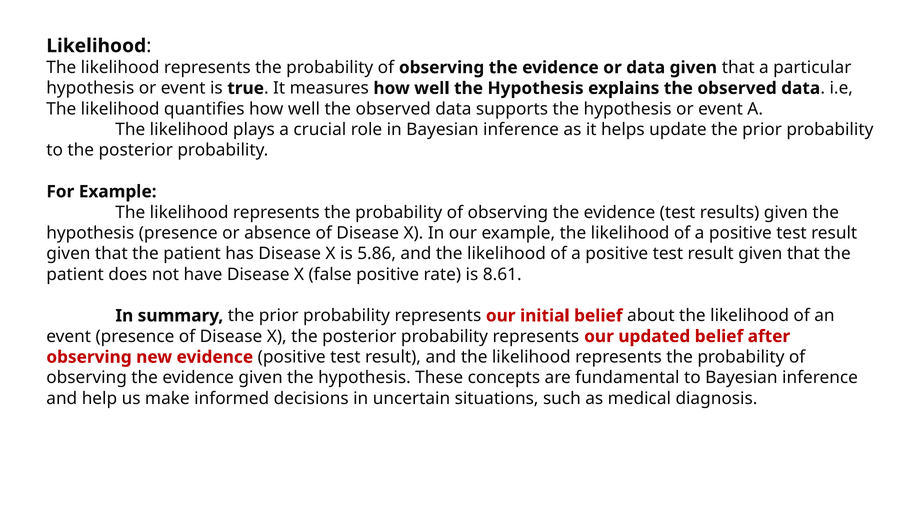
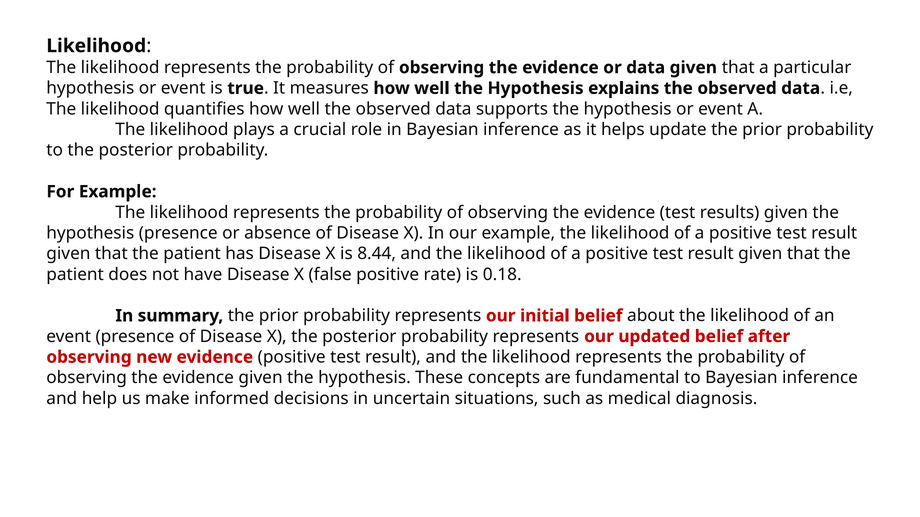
5.86: 5.86 -> 8.44
8.61: 8.61 -> 0.18
